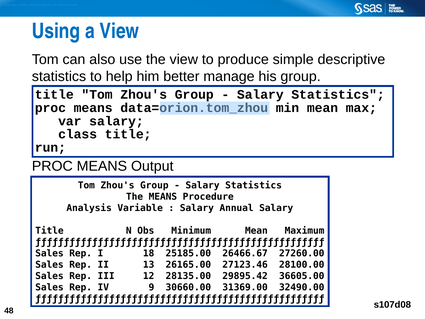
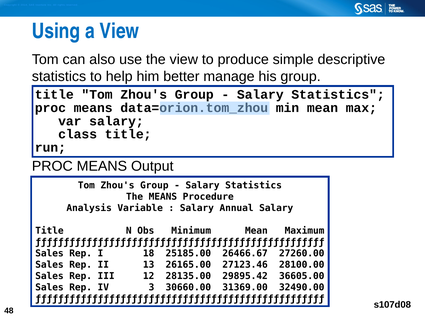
9: 9 -> 3
